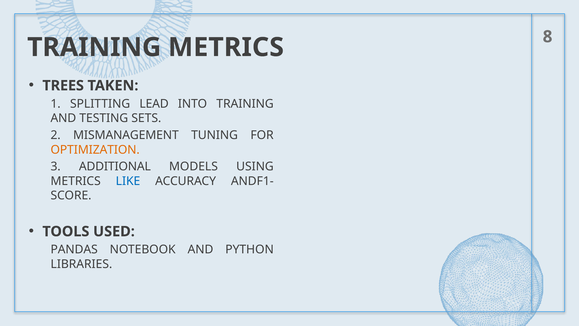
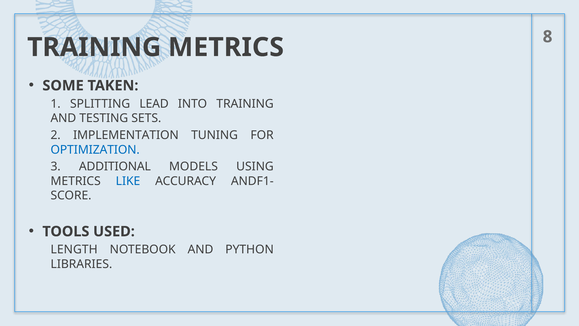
TREES: TREES -> SOME
MISMANAGEMENT: MISMANAGEMENT -> IMPLEMENTATION
OPTIMIZATION colour: orange -> blue
PANDAS: PANDAS -> LENGTH
